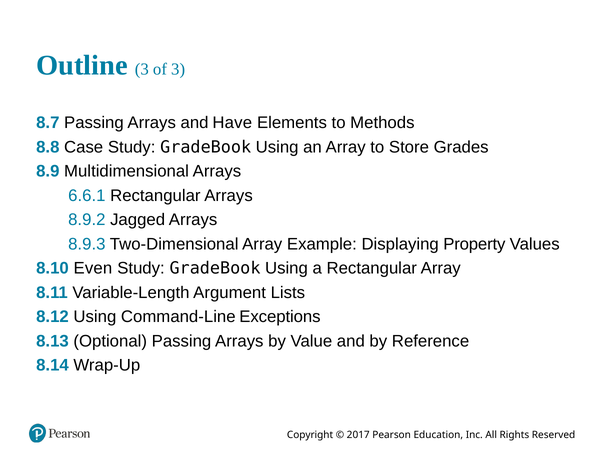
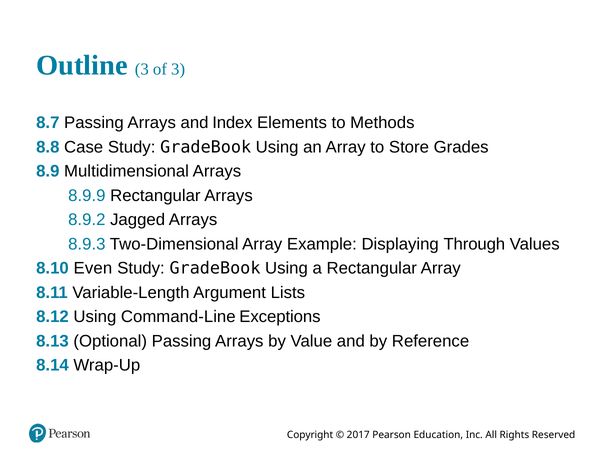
Have: Have -> Index
6.6.1: 6.6.1 -> 8.9.9
Property: Property -> Through
